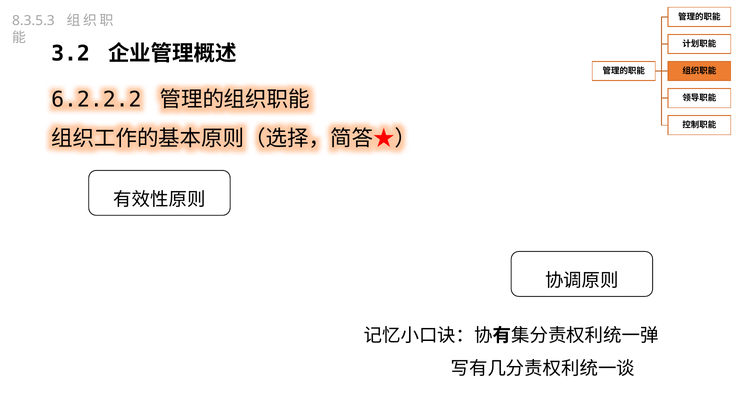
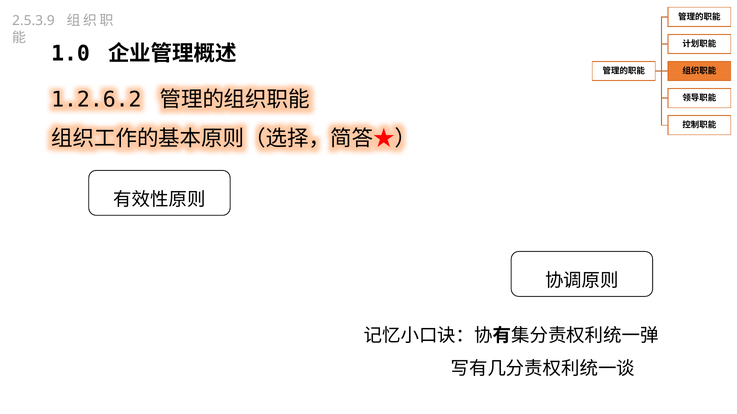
8.3.5.3: 8.3.5.3 -> 2.5.3.9
3.2: 3.2 -> 1.0
6.2.2.2: 6.2.2.2 -> 1.2.6.2
